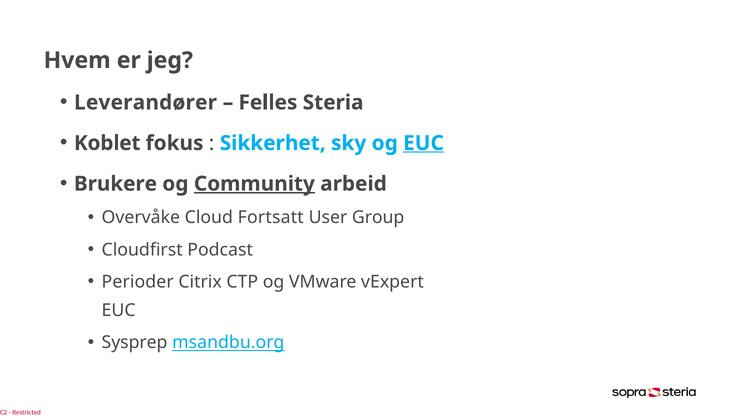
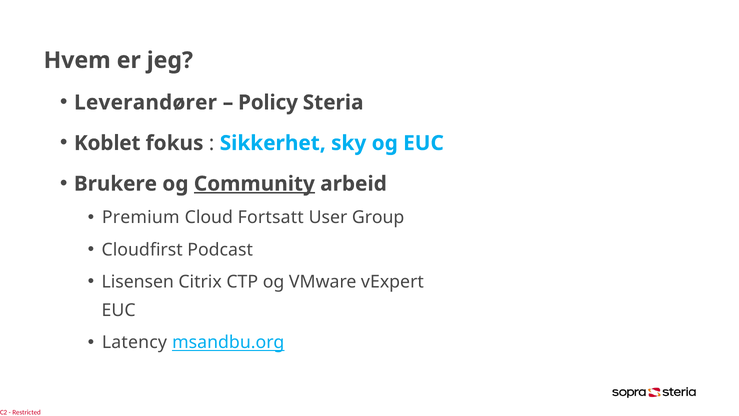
Felles: Felles -> Policy
EUC at (423, 143) underline: present -> none
Overvåke: Overvåke -> Premium
Perioder: Perioder -> Lisensen
Sysprep: Sysprep -> Latency
